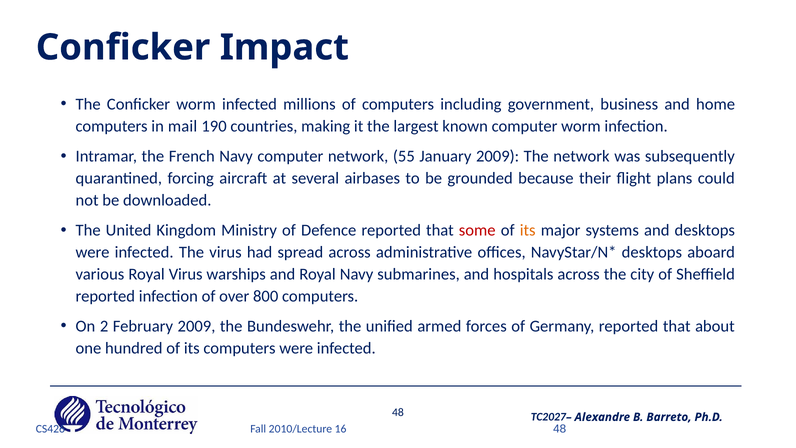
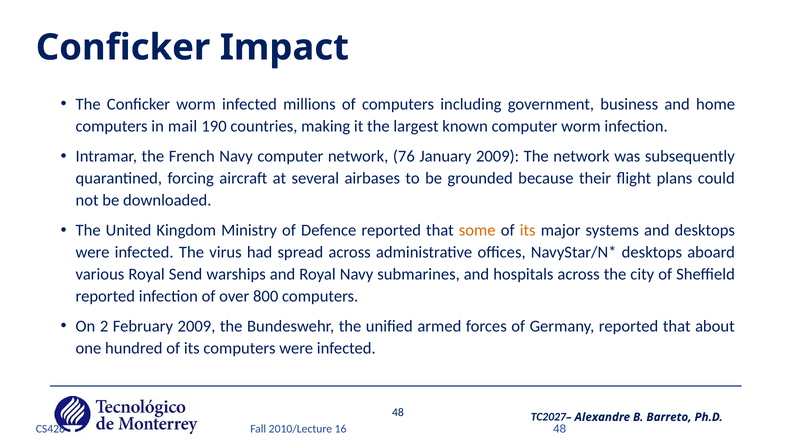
55: 55 -> 76
some colour: red -> orange
Royal Virus: Virus -> Send
